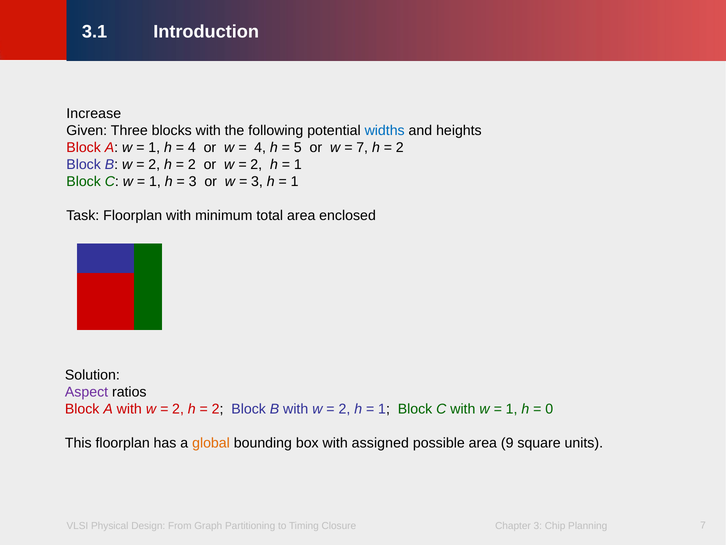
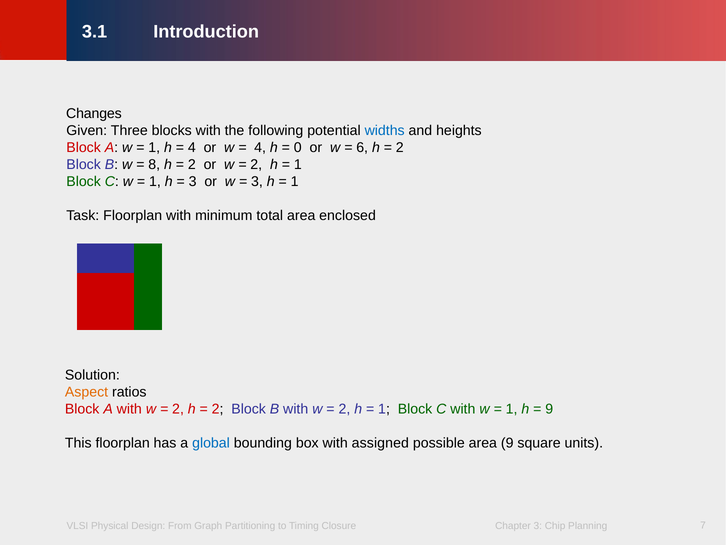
Increase: Increase -> Changes
5: 5 -> 0
7 at (362, 148): 7 -> 6
2 at (154, 165): 2 -> 8
Aspect colour: purple -> orange
0 at (549, 409): 0 -> 9
global colour: orange -> blue
